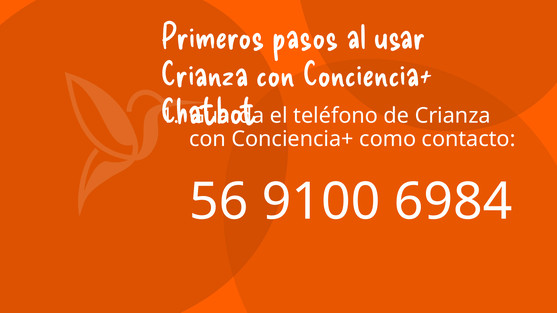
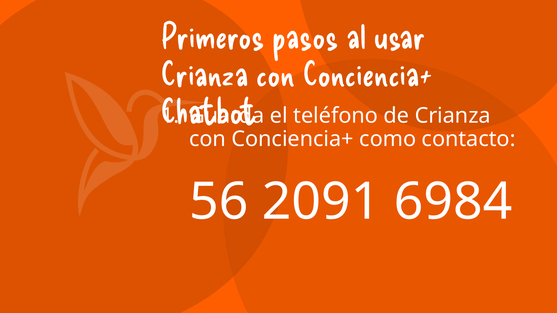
9100: 9100 -> 2091
